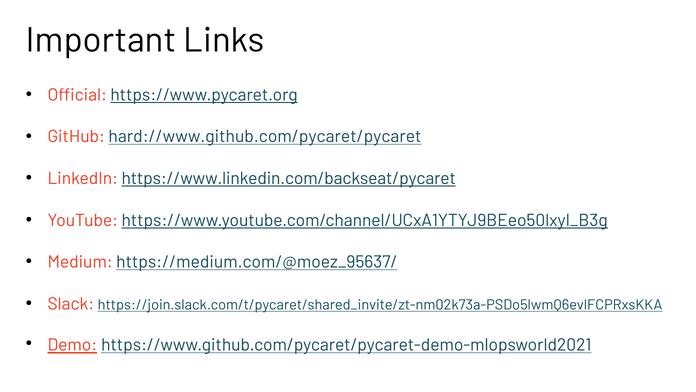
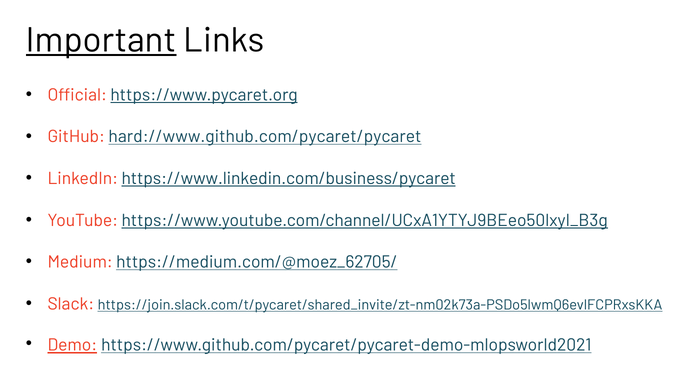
Important underline: none -> present
https://www.linkedin.com/backseat/pycaret: https://www.linkedin.com/backseat/pycaret -> https://www.linkedin.com/business/pycaret
https://medium.com/@moez_95637/: https://medium.com/@moez_95637/ -> https://medium.com/@moez_62705/
